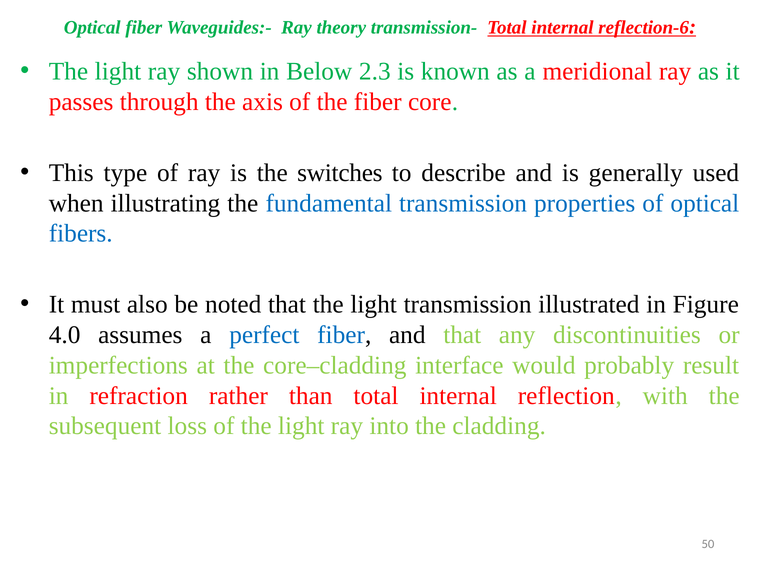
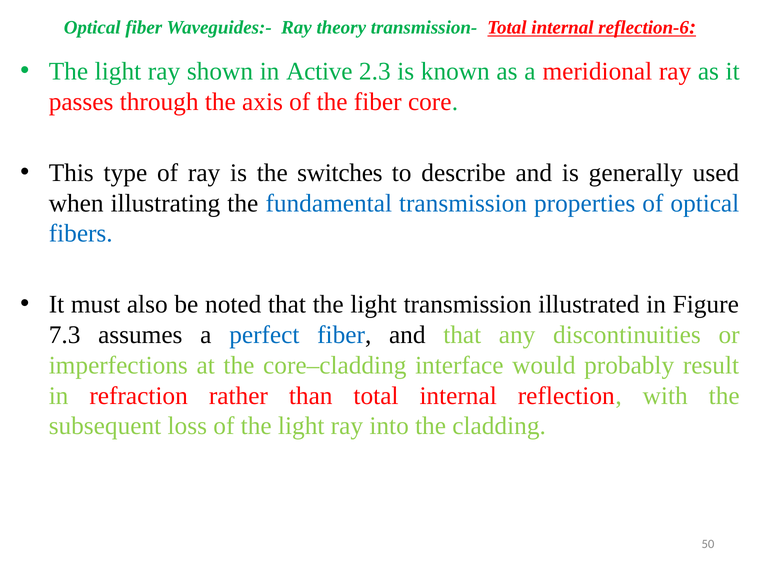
Below: Below -> Active
4.0: 4.0 -> 7.3
